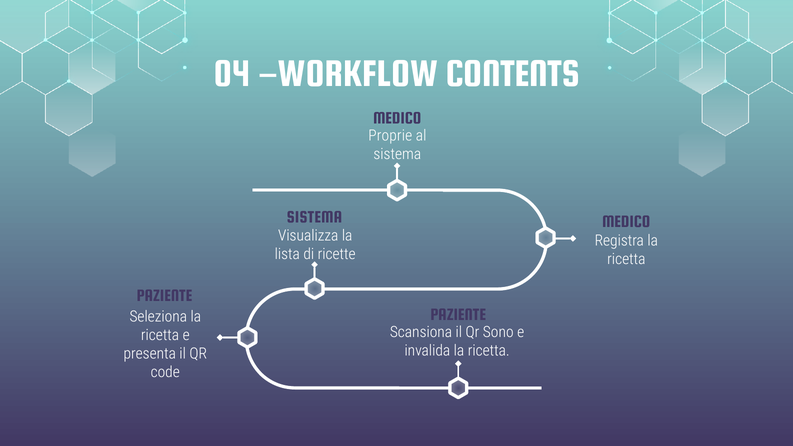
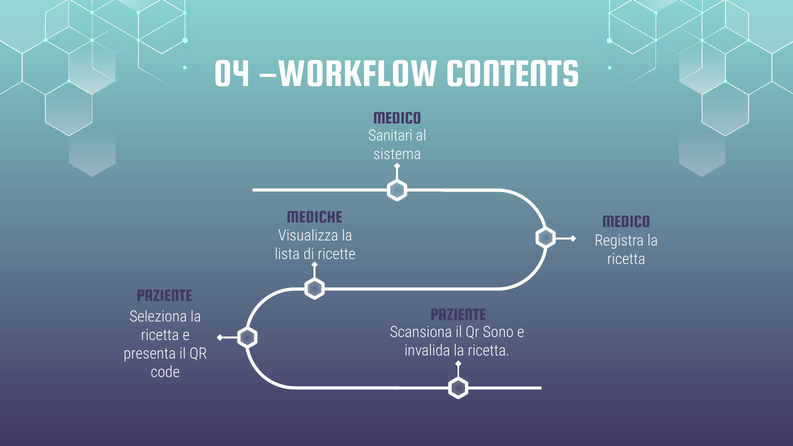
Proprie: Proprie -> Sanitari
SISTEMA at (314, 217): SISTEMA -> MEDICHE
